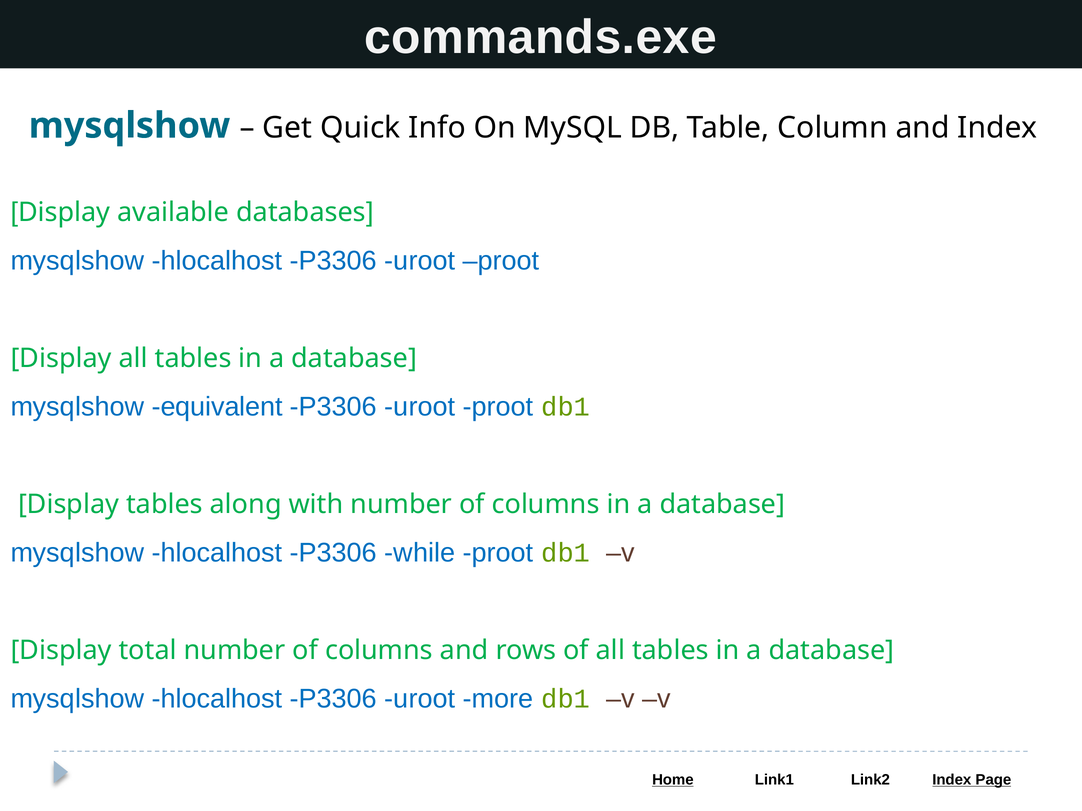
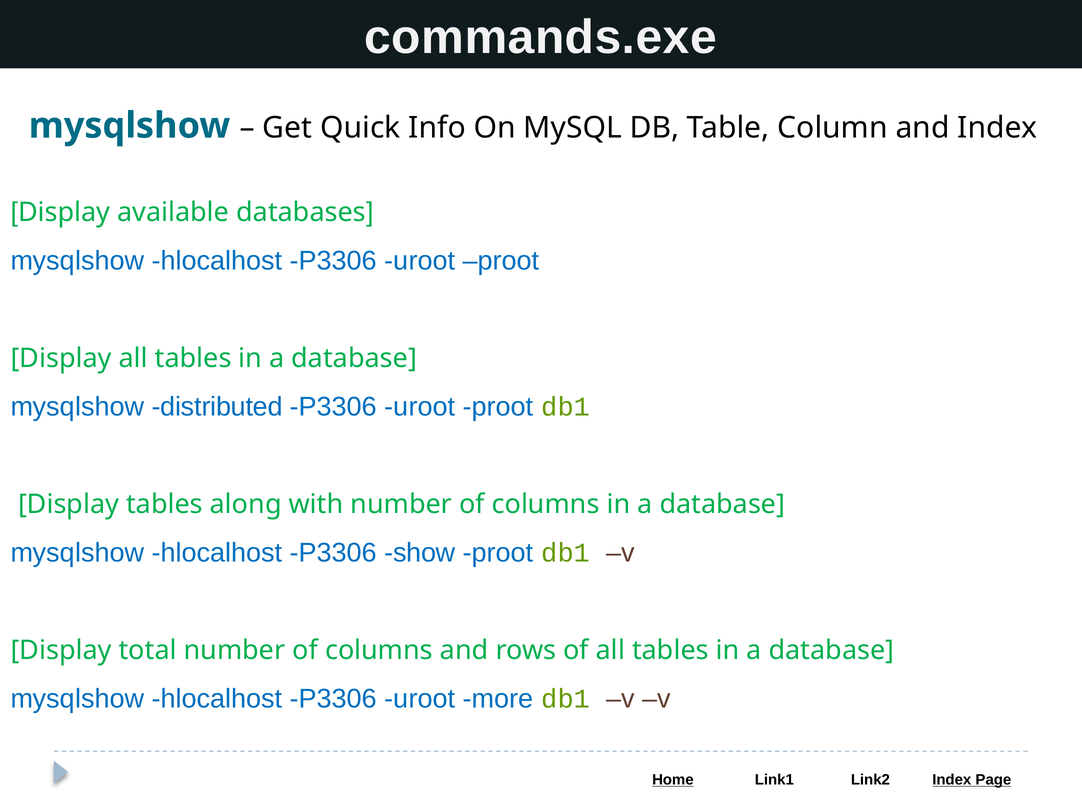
equivalent: equivalent -> distributed
while: while -> show
